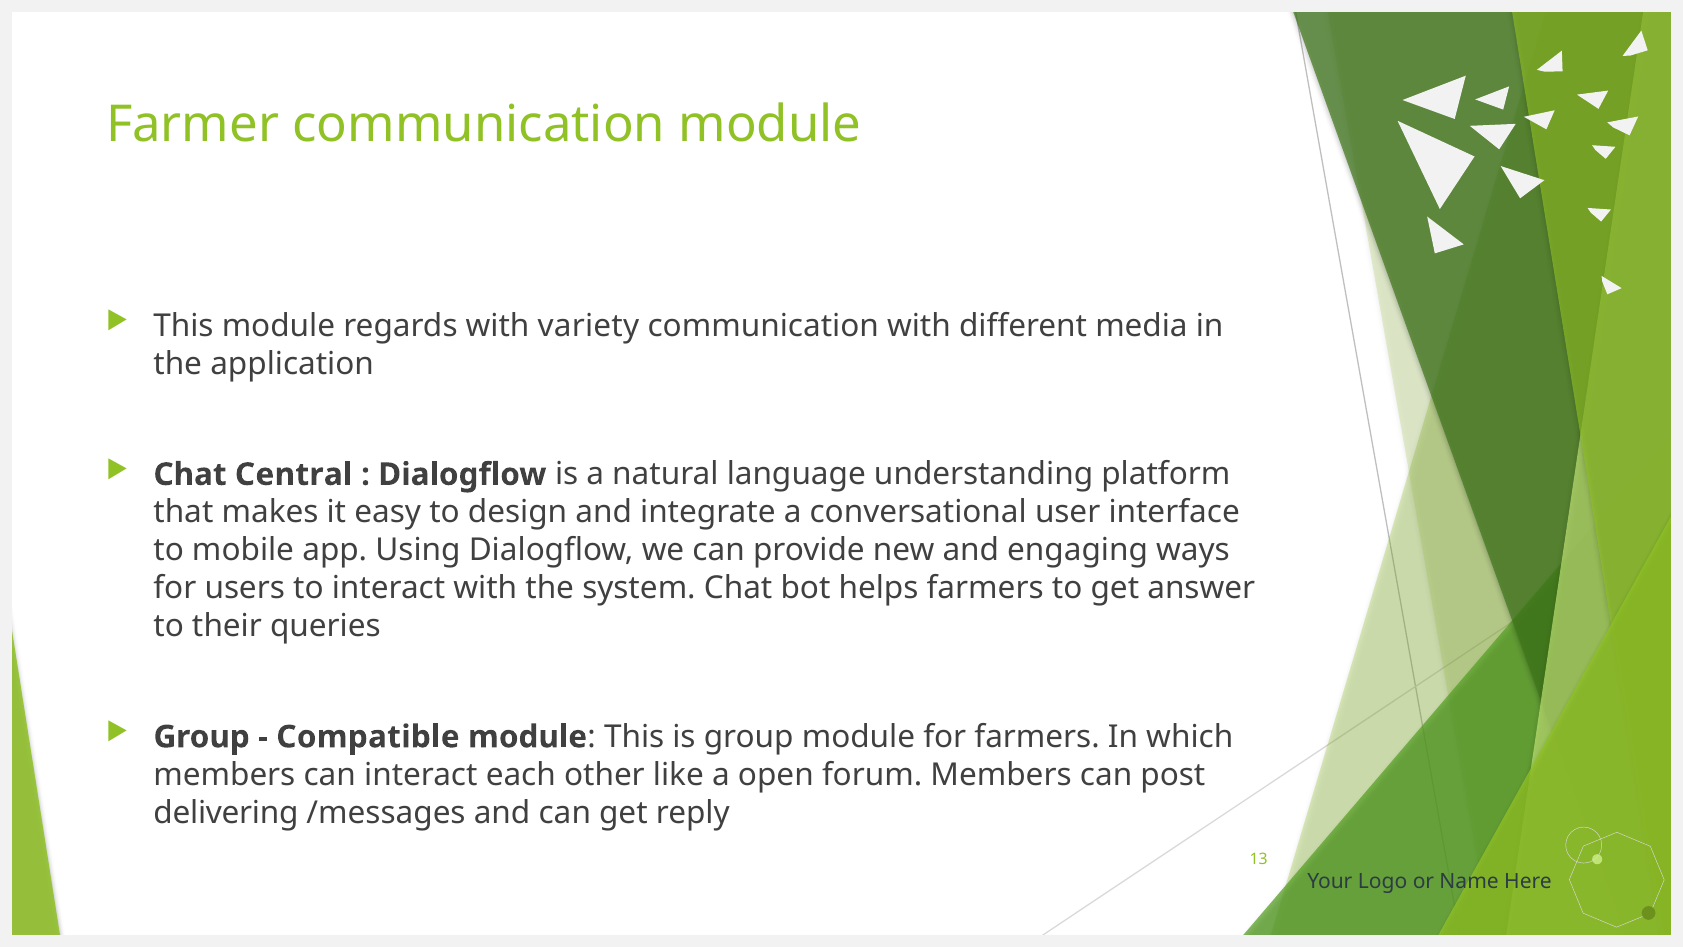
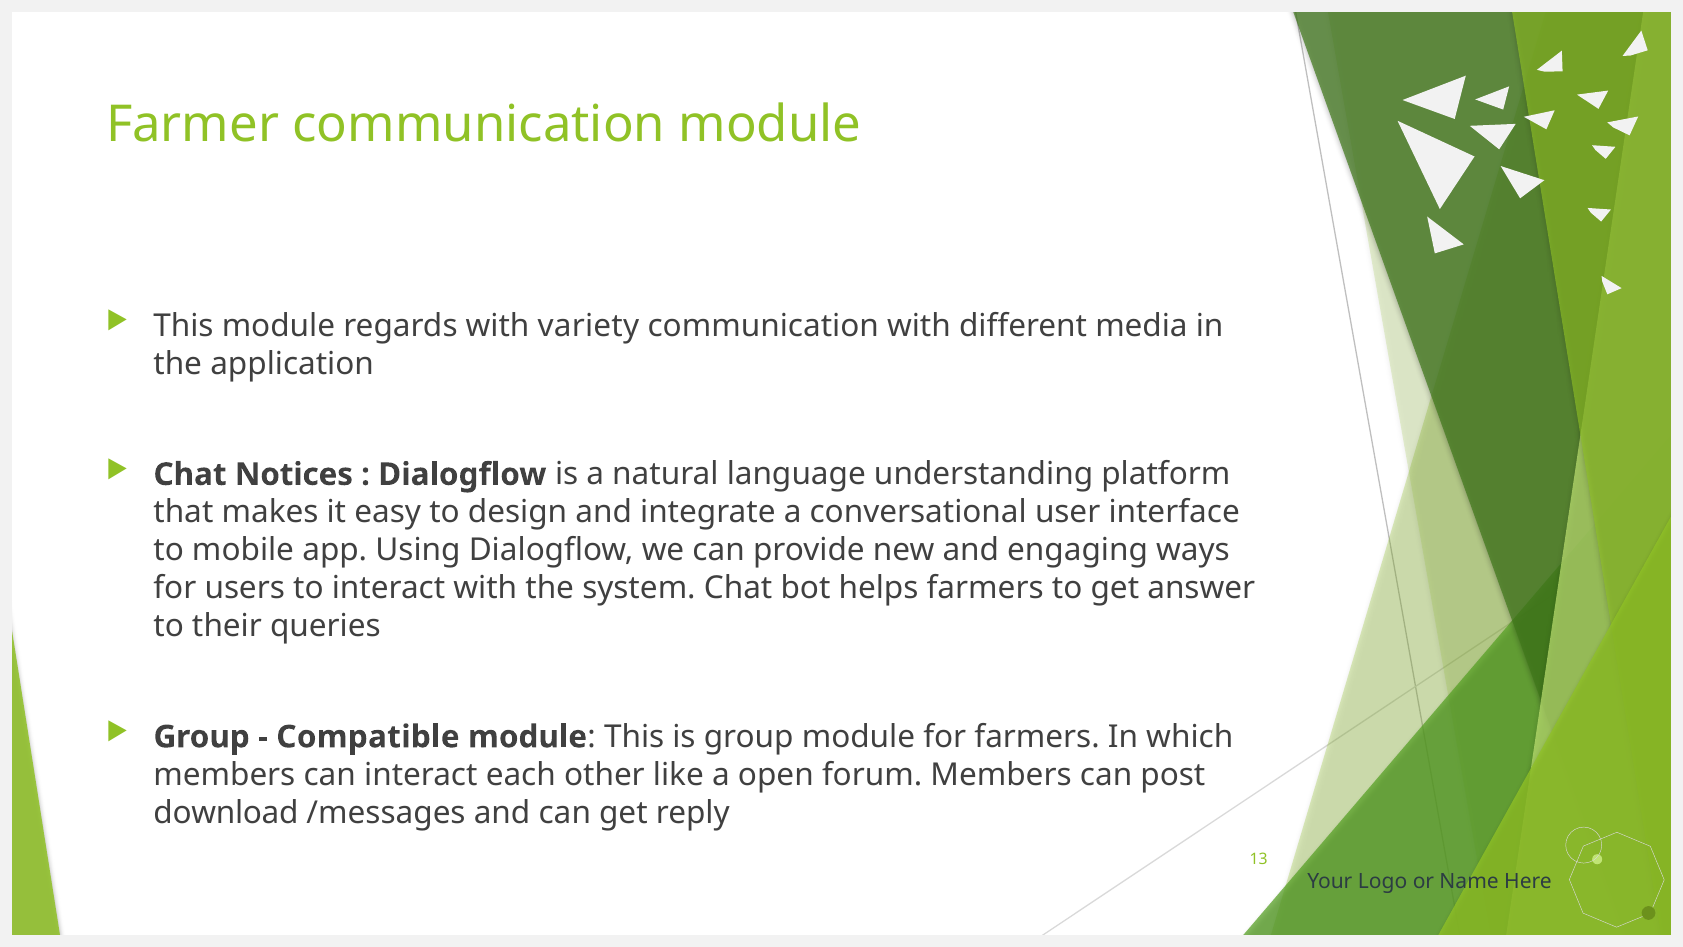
Central: Central -> Notices
delivering: delivering -> download
